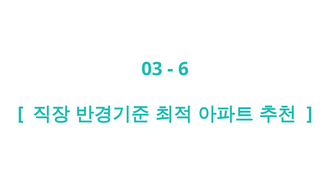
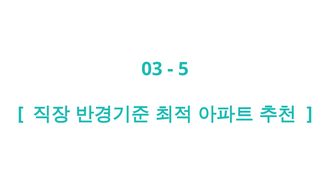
6: 6 -> 5
